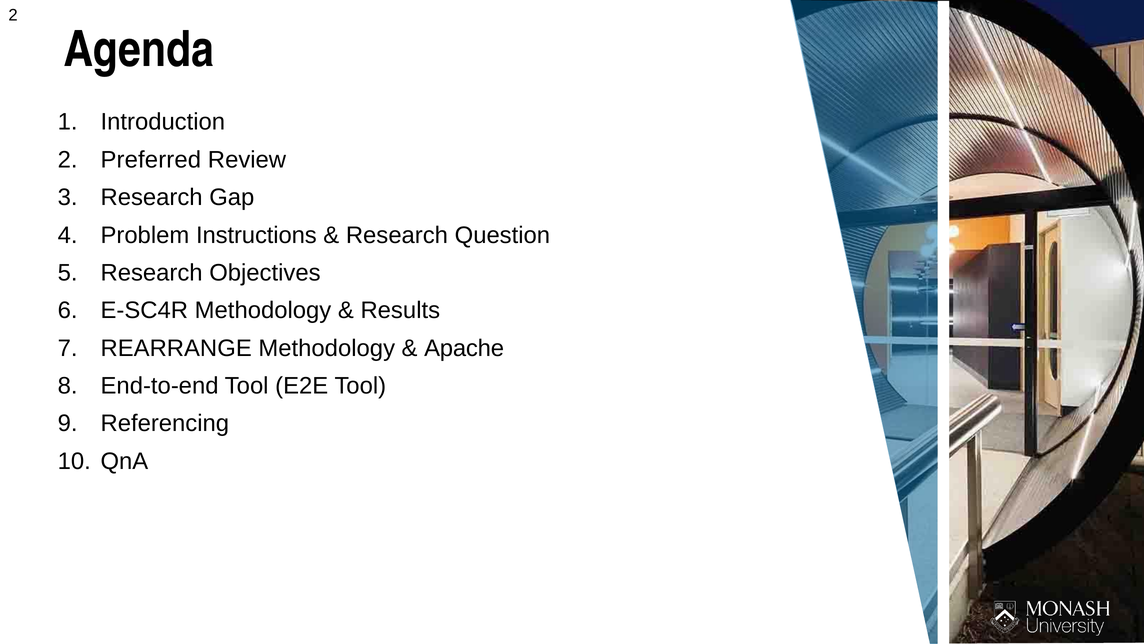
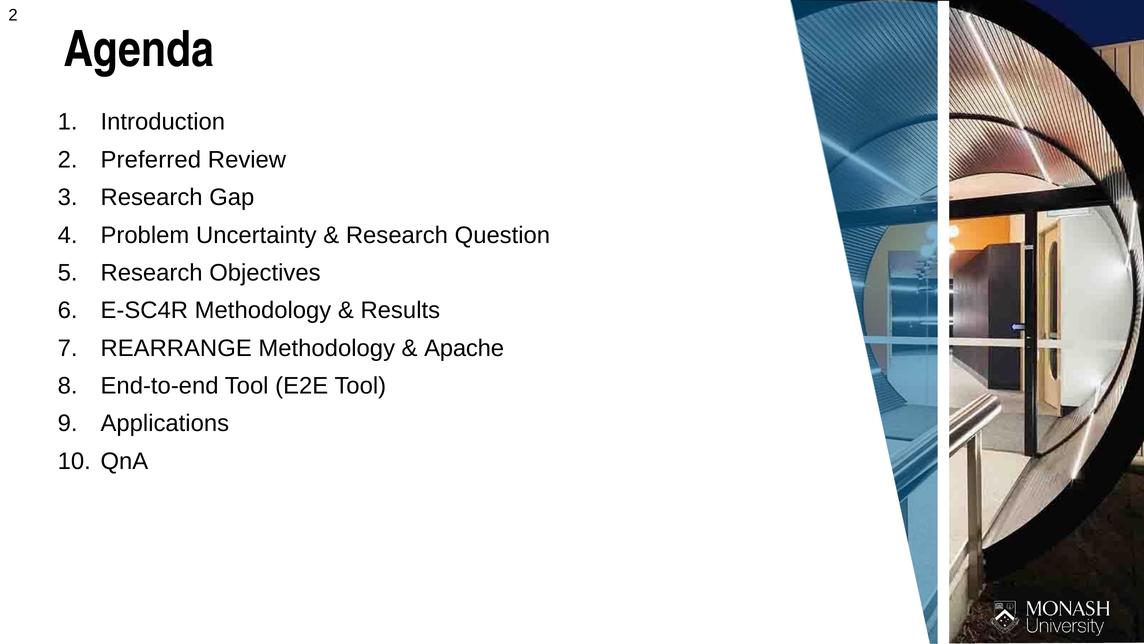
Instructions: Instructions -> Uncertainty
Referencing: Referencing -> Applications
